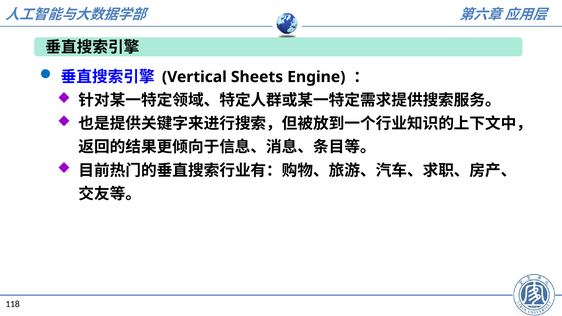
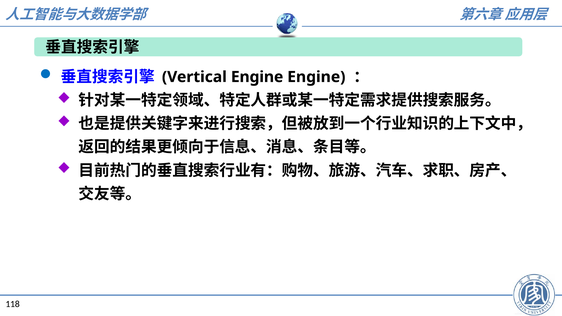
Vertical Sheets: Sheets -> Engine
